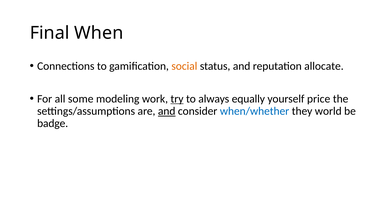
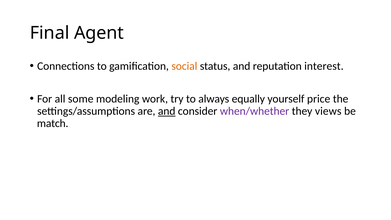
When: When -> Agent
allocate: allocate -> interest
try underline: present -> none
when/whether colour: blue -> purple
world: world -> views
badge: badge -> match
